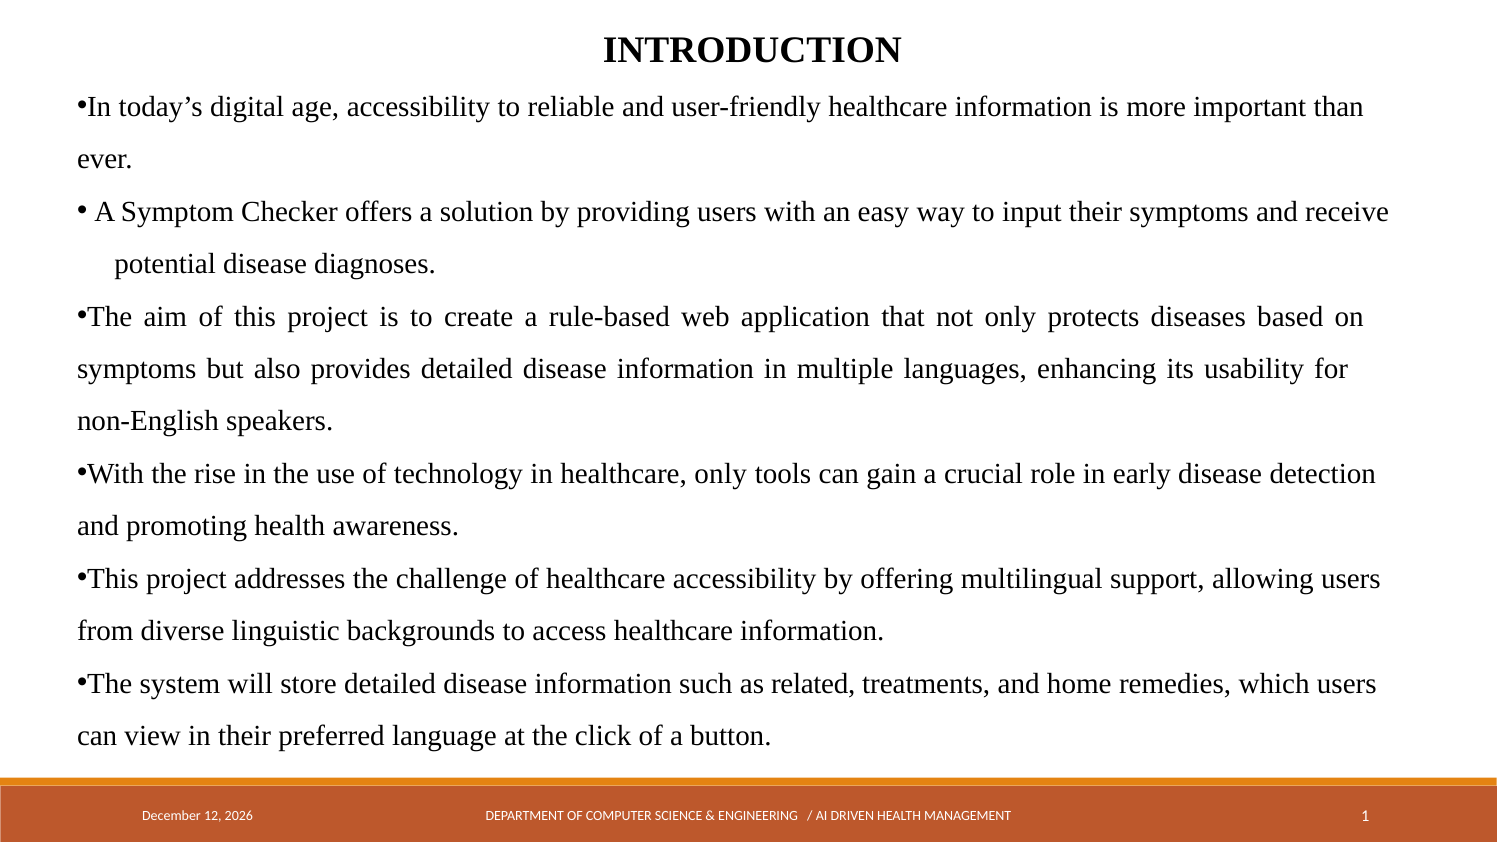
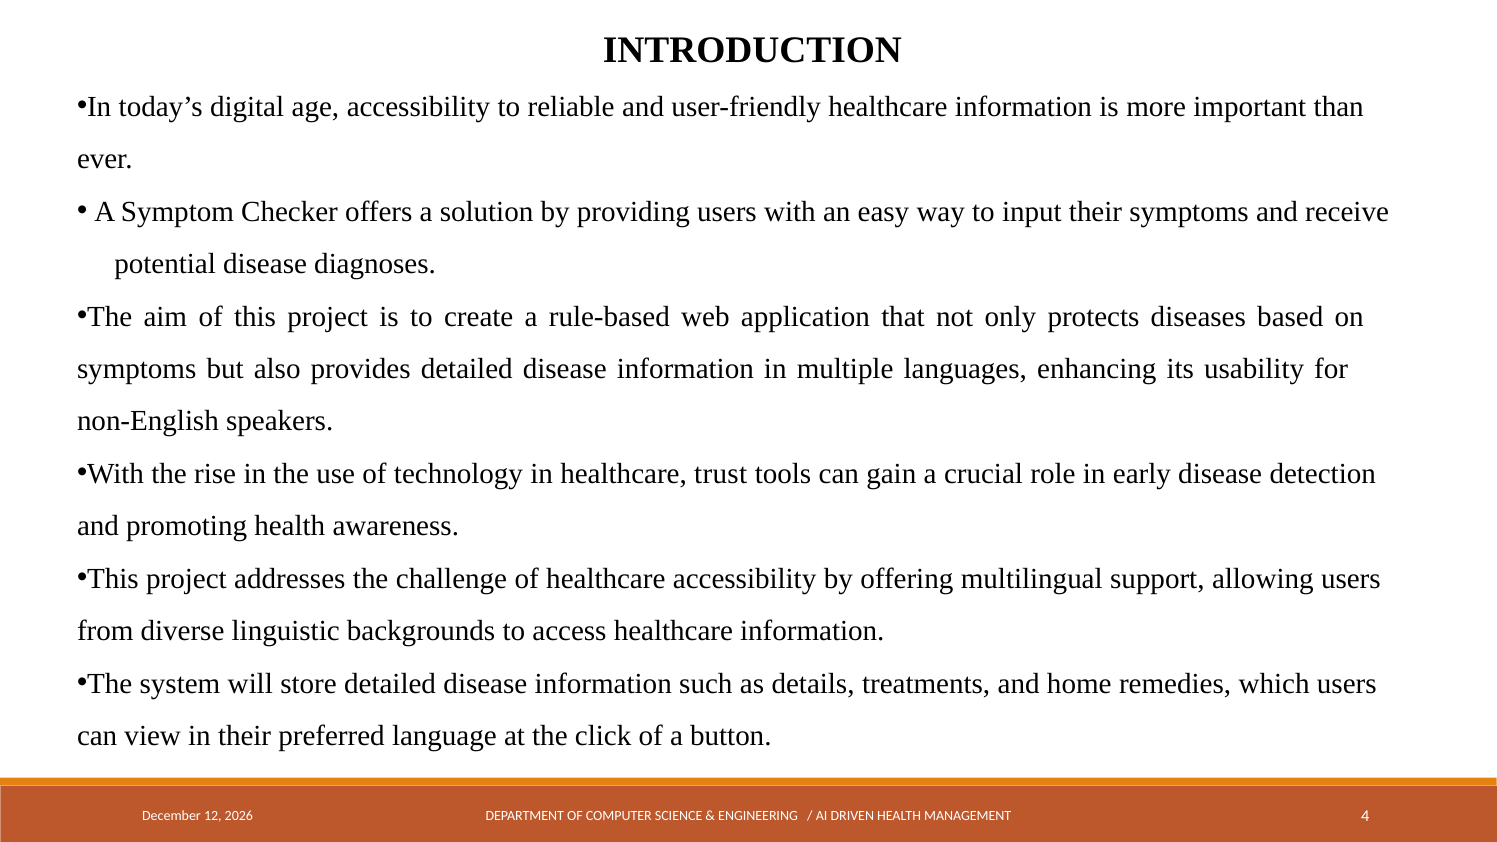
healthcare only: only -> trust
related: related -> details
1: 1 -> 4
